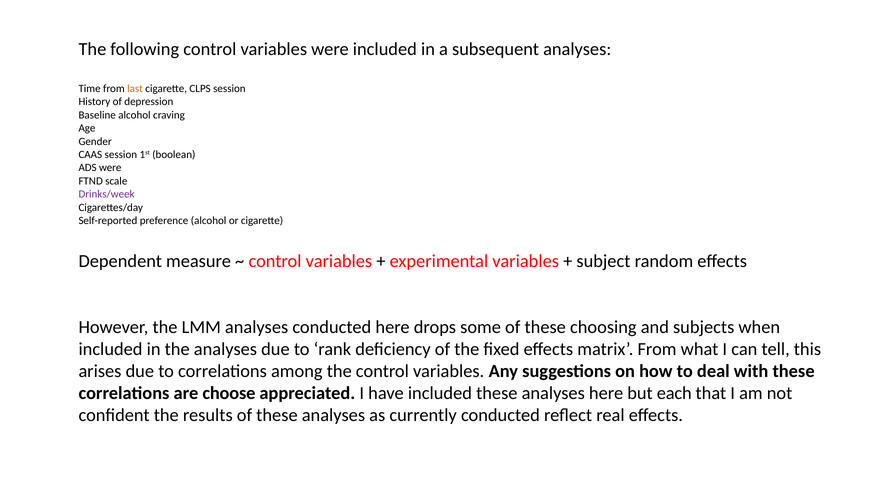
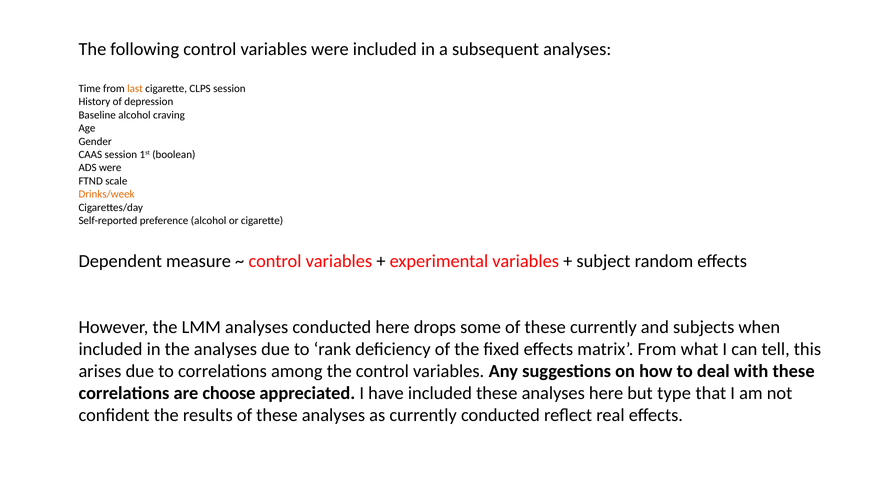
Drinks/week colour: purple -> orange
these choosing: choosing -> currently
each: each -> type
